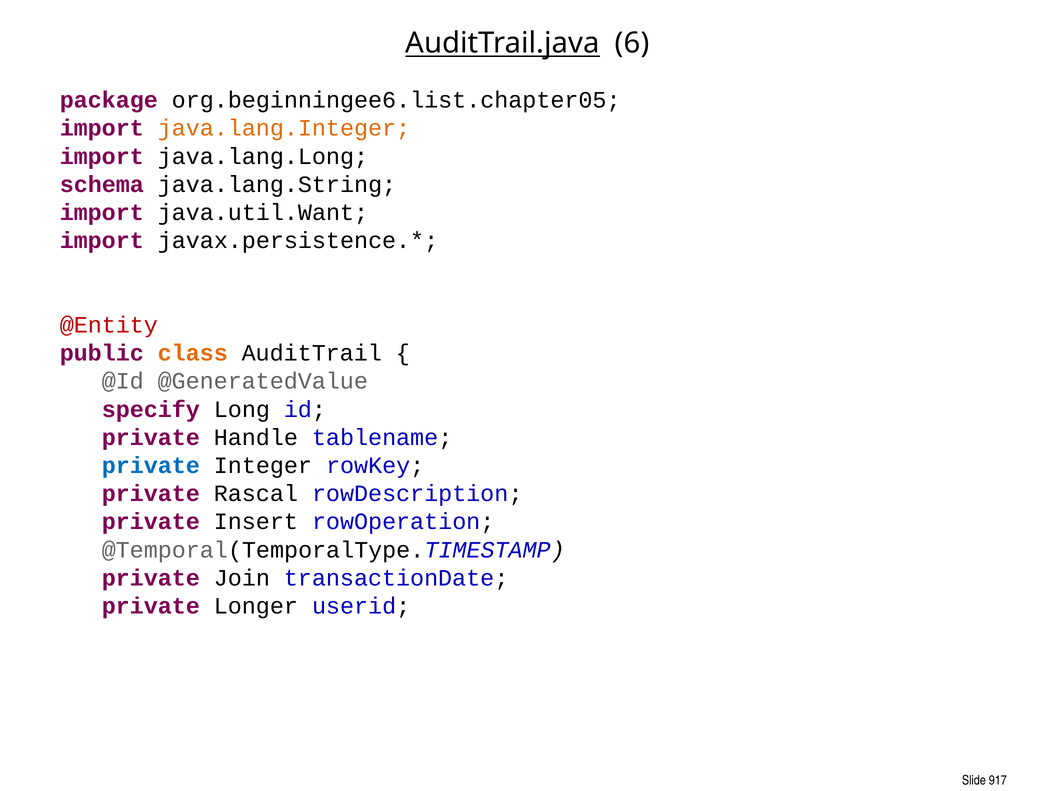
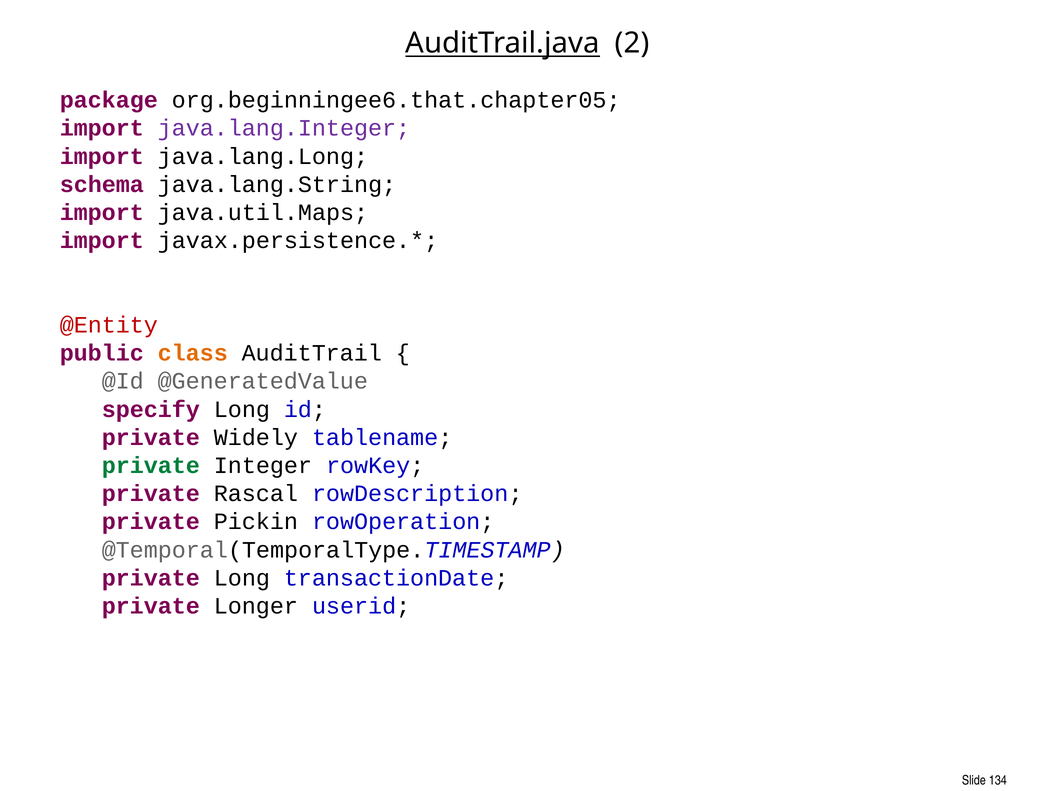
6: 6 -> 2
org.beginningee6.list.chapter05: org.beginningee6.list.chapter05 -> org.beginningee6.that.chapter05
java.lang.Integer colour: orange -> purple
java.util.Want: java.util.Want -> java.util.Maps
Handle: Handle -> Widely
private at (151, 466) colour: blue -> green
Insert: Insert -> Pickin
private Join: Join -> Long
917: 917 -> 134
